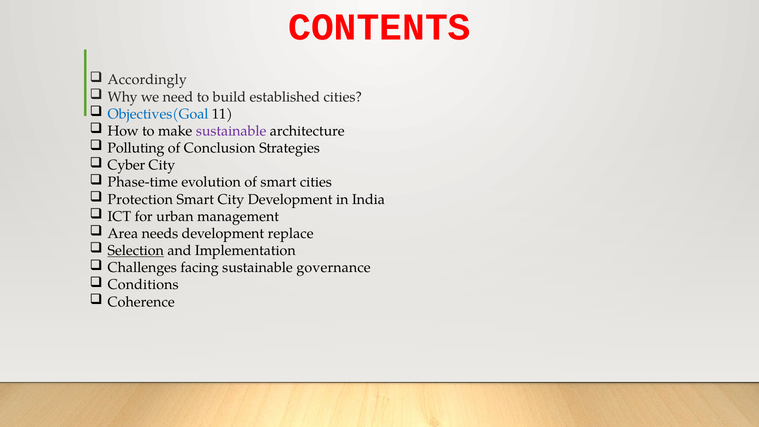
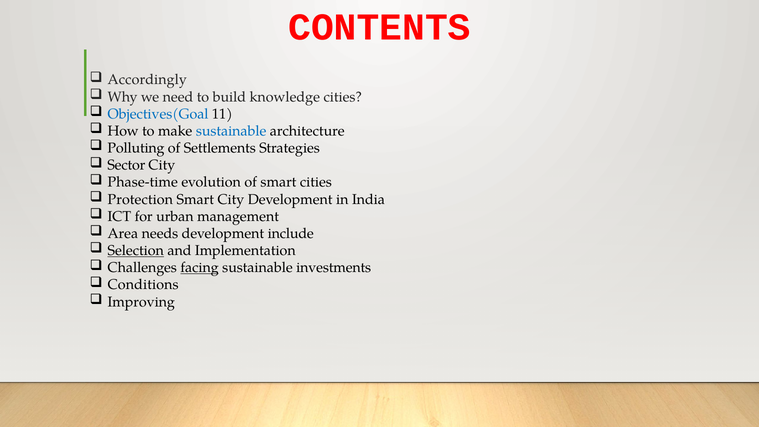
established: established -> knowledge
sustainable at (231, 131) colour: purple -> blue
Conclusion: Conclusion -> Settlements
Cyber: Cyber -> Sector
replace: replace -> include
facing underline: none -> present
governance: governance -> investments
Coherence: Coherence -> Improving
